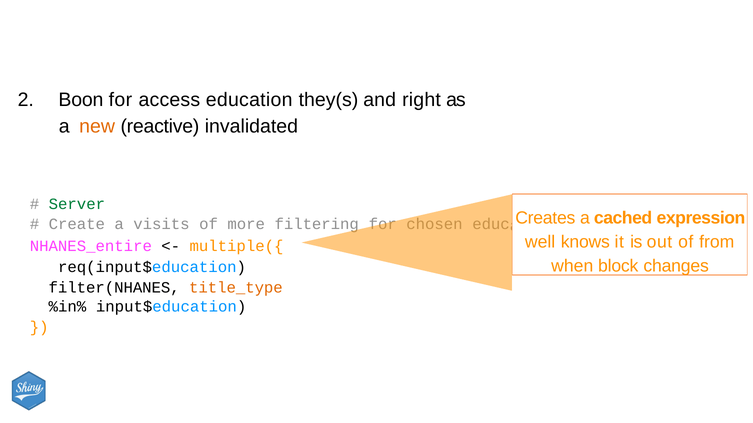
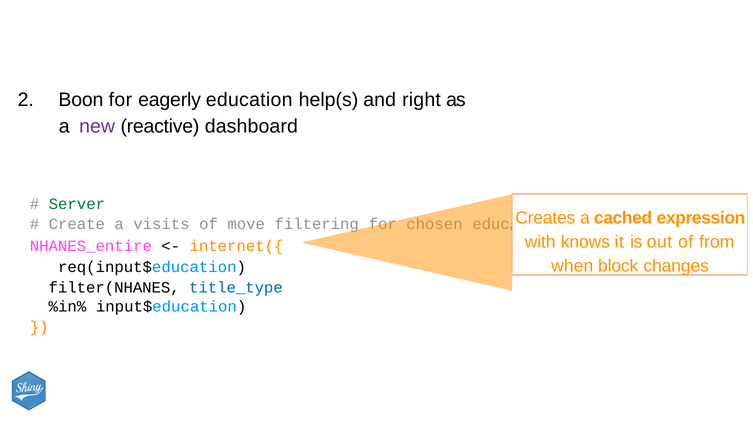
access: access -> eagerly
they(s: they(s -> help(s
new colour: orange -> purple
invalidated: invalidated -> dashboard
more: more -> move
well: well -> with
multiple({: multiple({ -> internet({
title_type colour: orange -> blue
